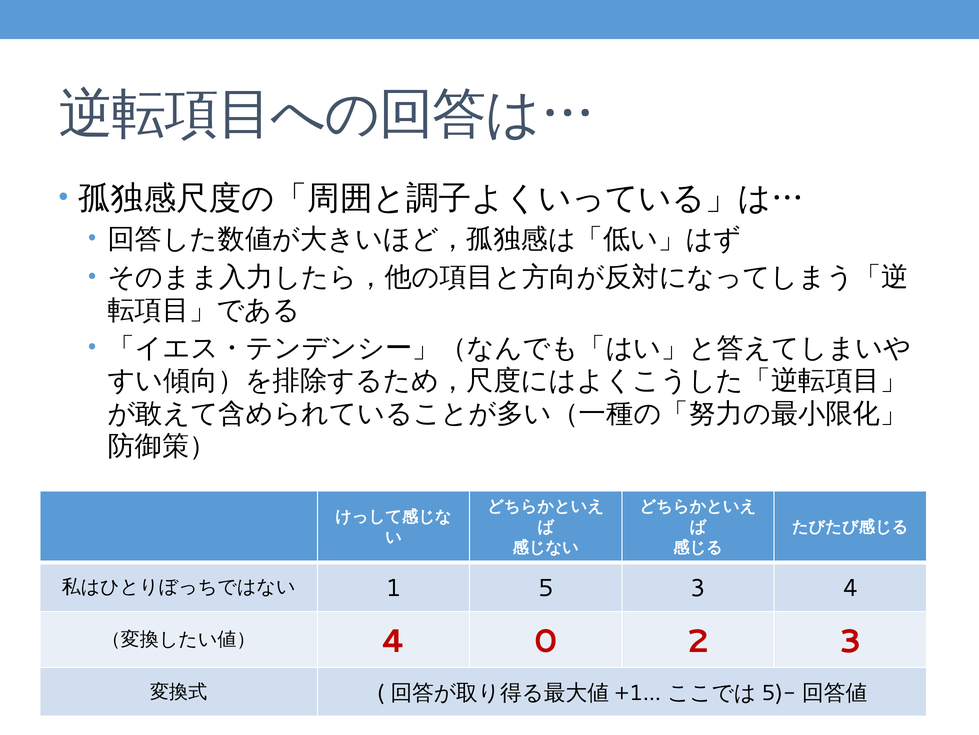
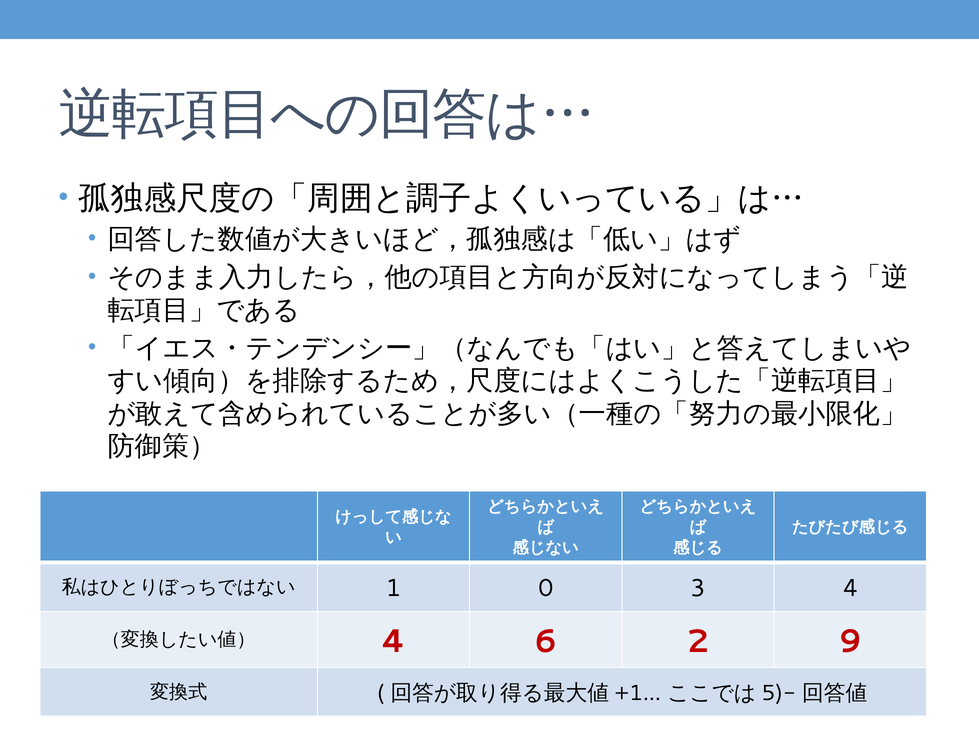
5: 5 -> 0
0: 0 -> 6
2 3: 3 -> 9
